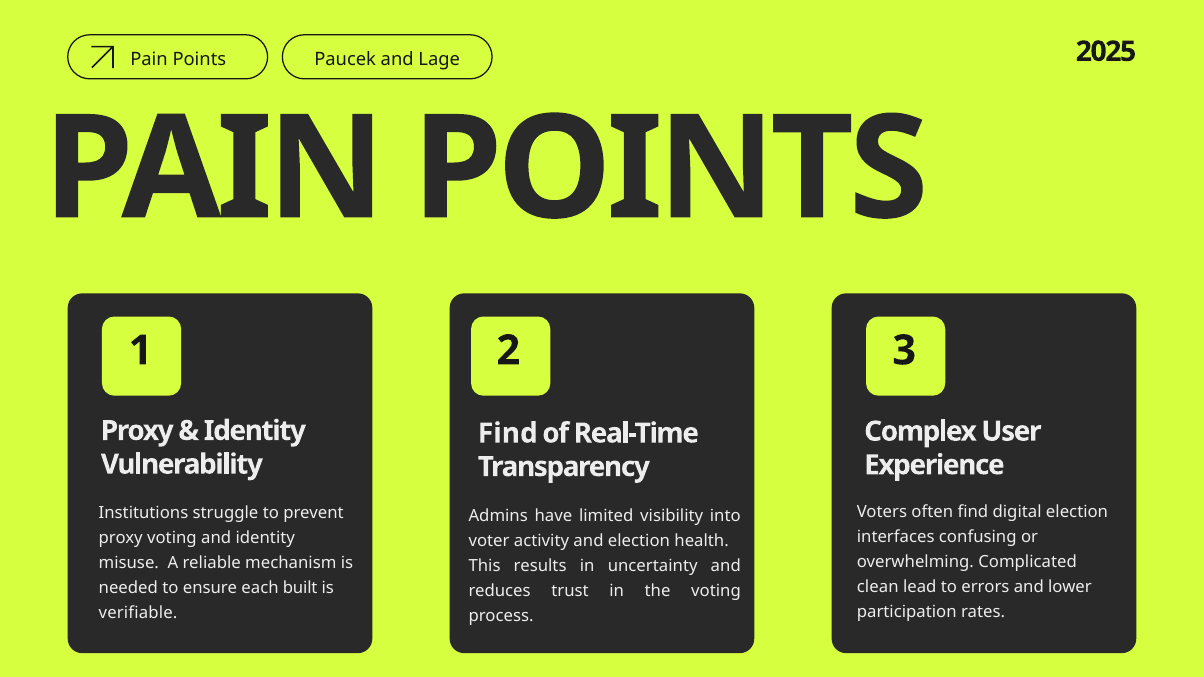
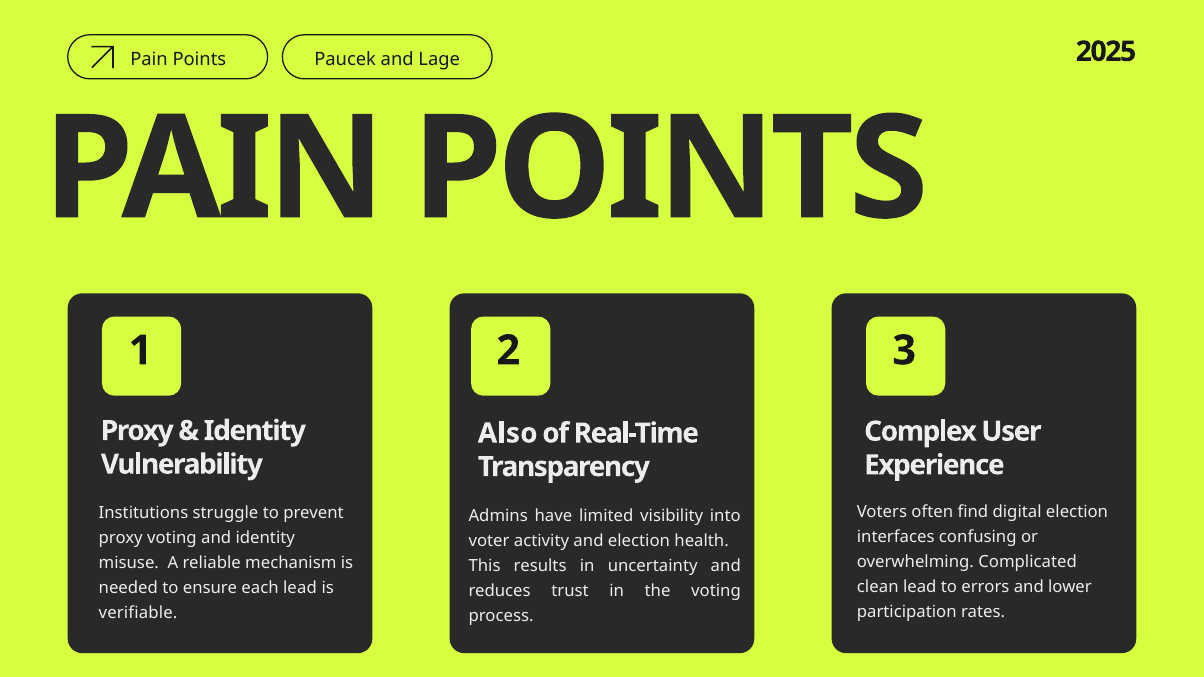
Find at (508, 433): Find -> Also
each built: built -> lead
